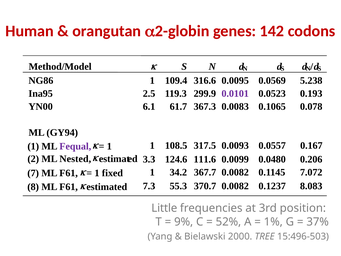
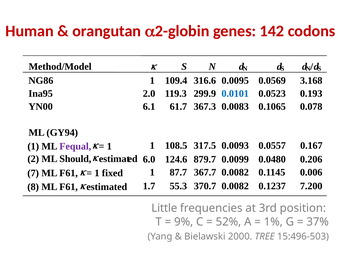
5.238: 5.238 -> 3.168
2.5: 2.5 -> 2.0
0.0101 colour: purple -> blue
Nested: Nested -> Should
3.3: 3.3 -> 6.0
111.6: 111.6 -> 879.7
34.2: 34.2 -> 87.7
7.072: 7.072 -> 0.006
7.3: 7.3 -> 1.7
8.083: 8.083 -> 7.200
